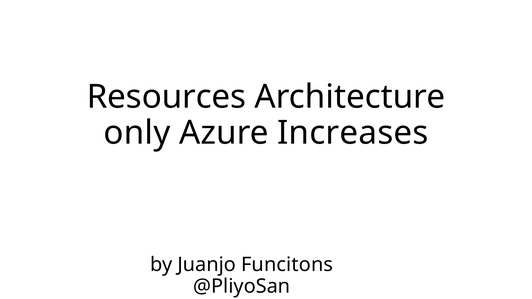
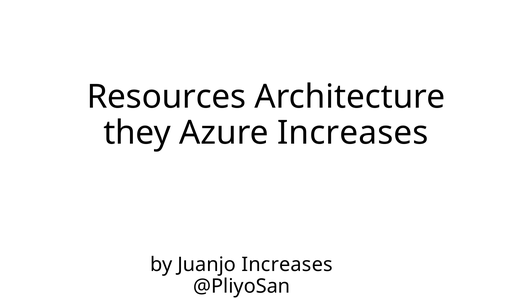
only: only -> they
Juanjo Funcitons: Funcitons -> Increases
